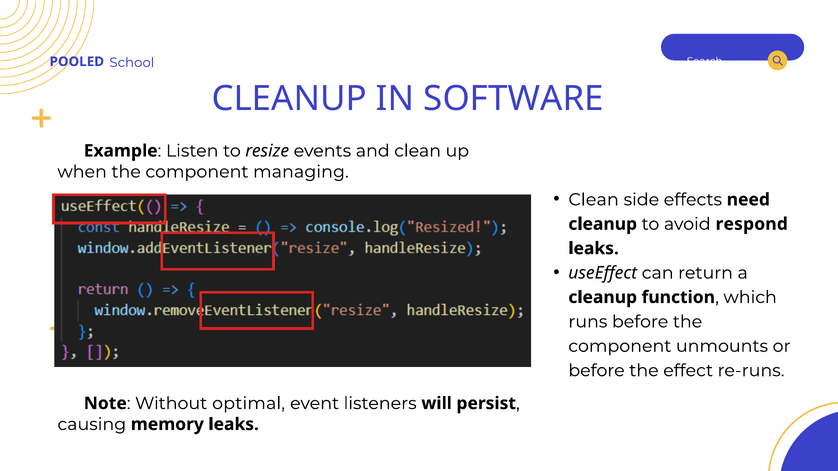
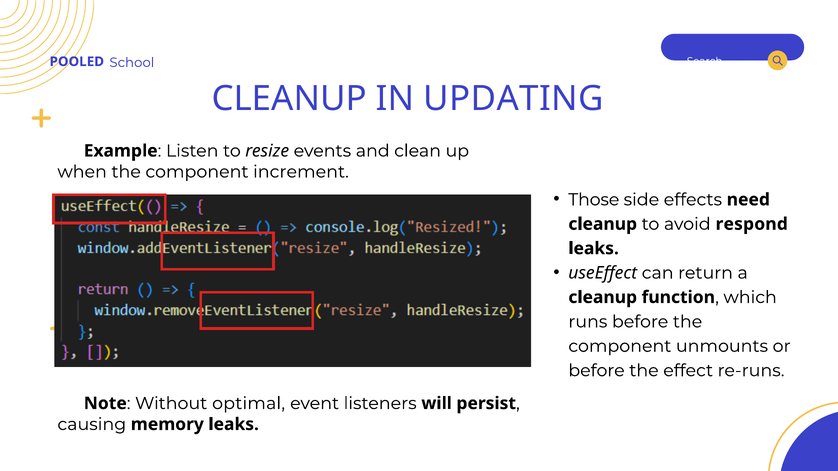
SOFTWARE: SOFTWARE -> UPDATING
managing: managing -> increment
Clean at (594, 200): Clean -> Those
